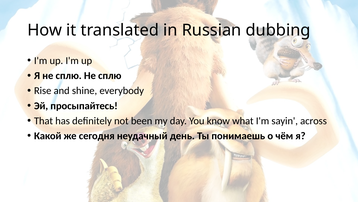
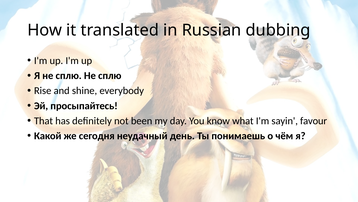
across: across -> favour
